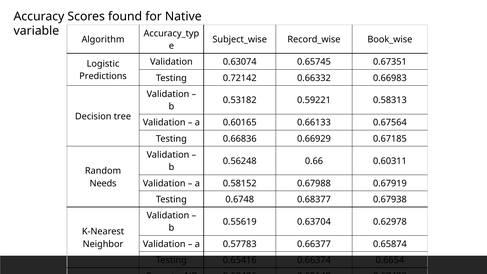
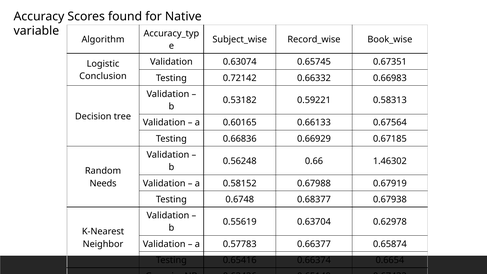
Predictions: Predictions -> Conclusion
0.60311: 0.60311 -> 1.46302
